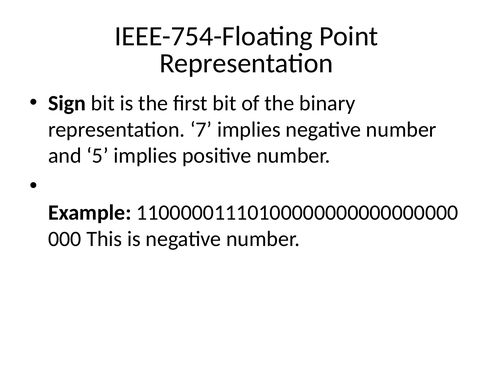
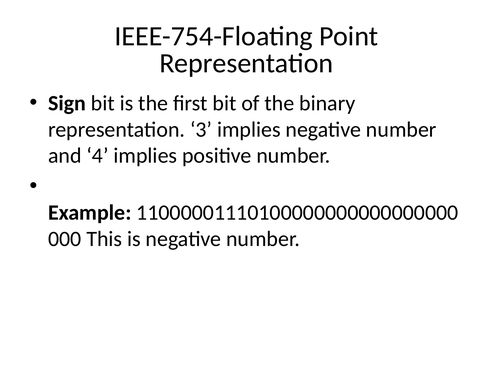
7: 7 -> 3
5: 5 -> 4
